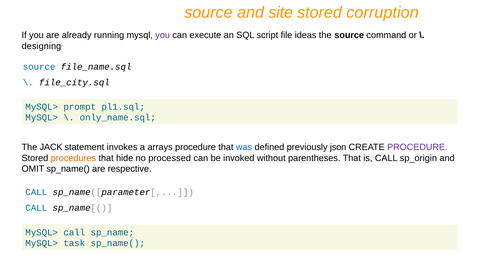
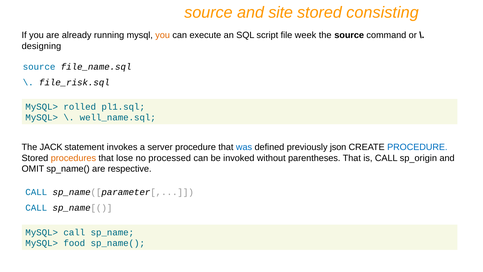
corruption: corruption -> consisting
you at (163, 35) colour: purple -> orange
ideas: ideas -> week
file_city.sql: file_city.sql -> file_risk.sql
prompt: prompt -> rolled
only_name.sql: only_name.sql -> well_name.sql
arrays: arrays -> server
PROCEDURE at (417, 147) colour: purple -> blue
hide: hide -> lose
task: task -> food
